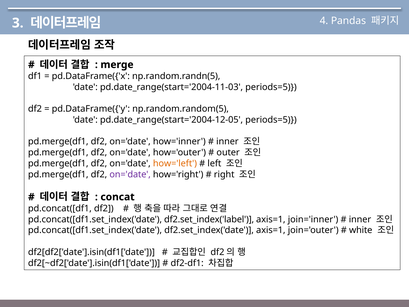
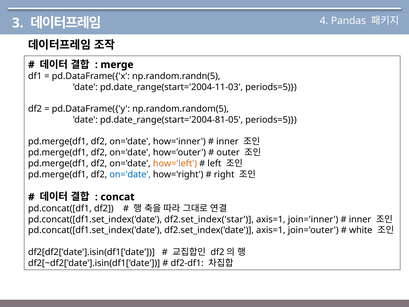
pd.date_range(start='2004-12-05: pd.date_range(start='2004-12-05 -> pd.date_range(start='2004-81-05
on='date at (130, 174) colour: purple -> blue
df2.set_index('label: df2.set_index('label -> df2.set_index('star
